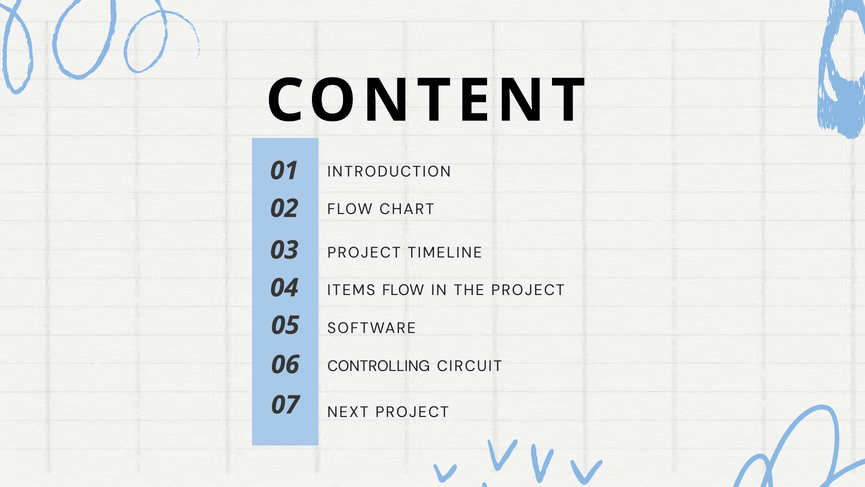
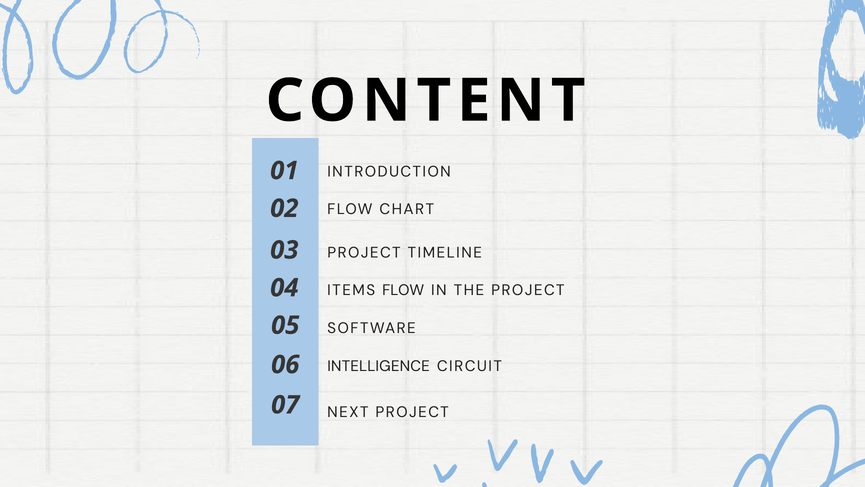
CONTROLLING: CONTROLLING -> INTELLIGENCE
